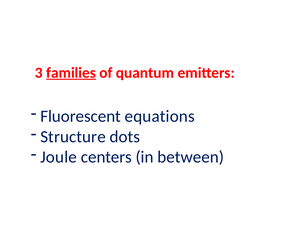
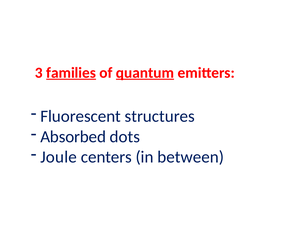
quantum underline: none -> present
equations: equations -> structures
Structure: Structure -> Absorbed
